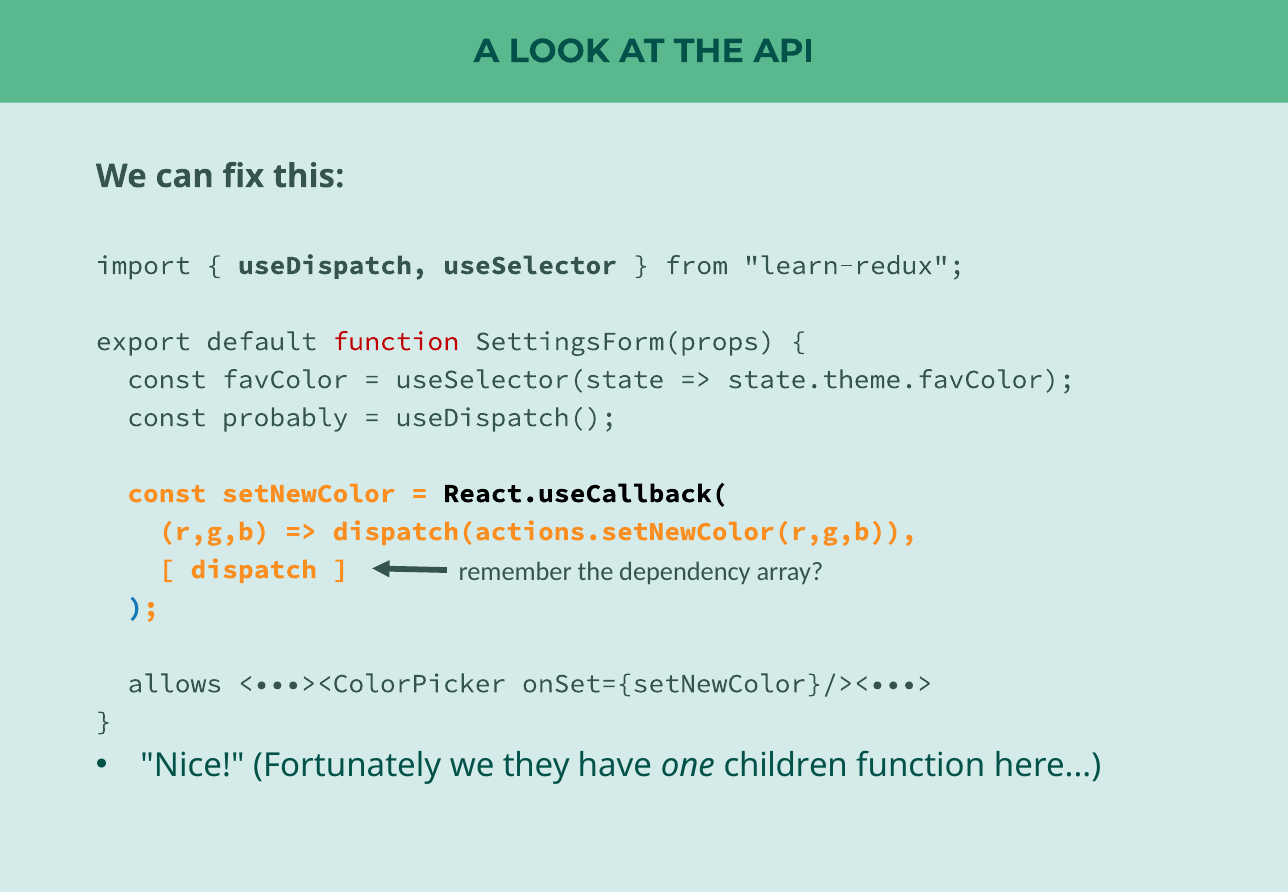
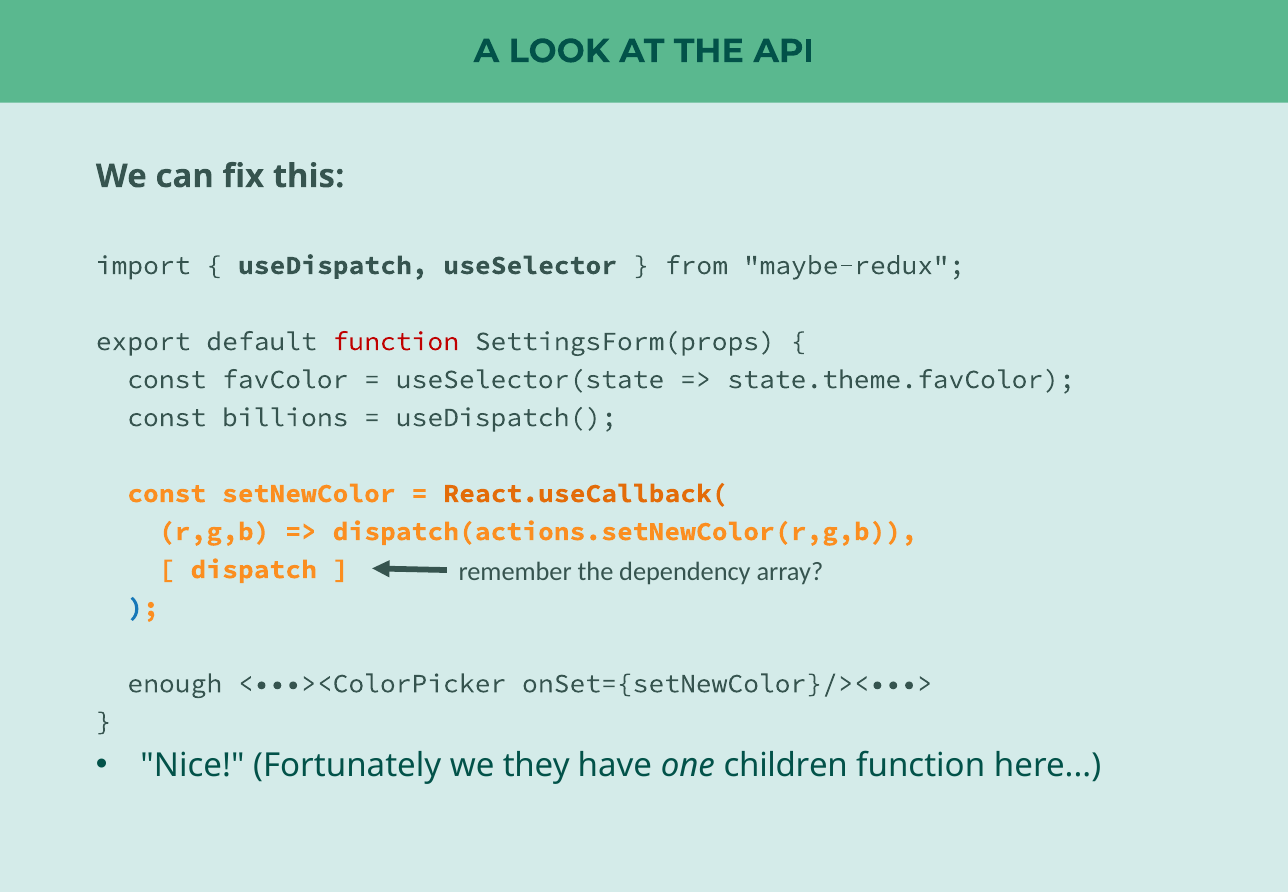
learn-redux: learn-redux -> maybe-redux
probably: probably -> billions
React.useCallback( colour: black -> orange
allows: allows -> enough
